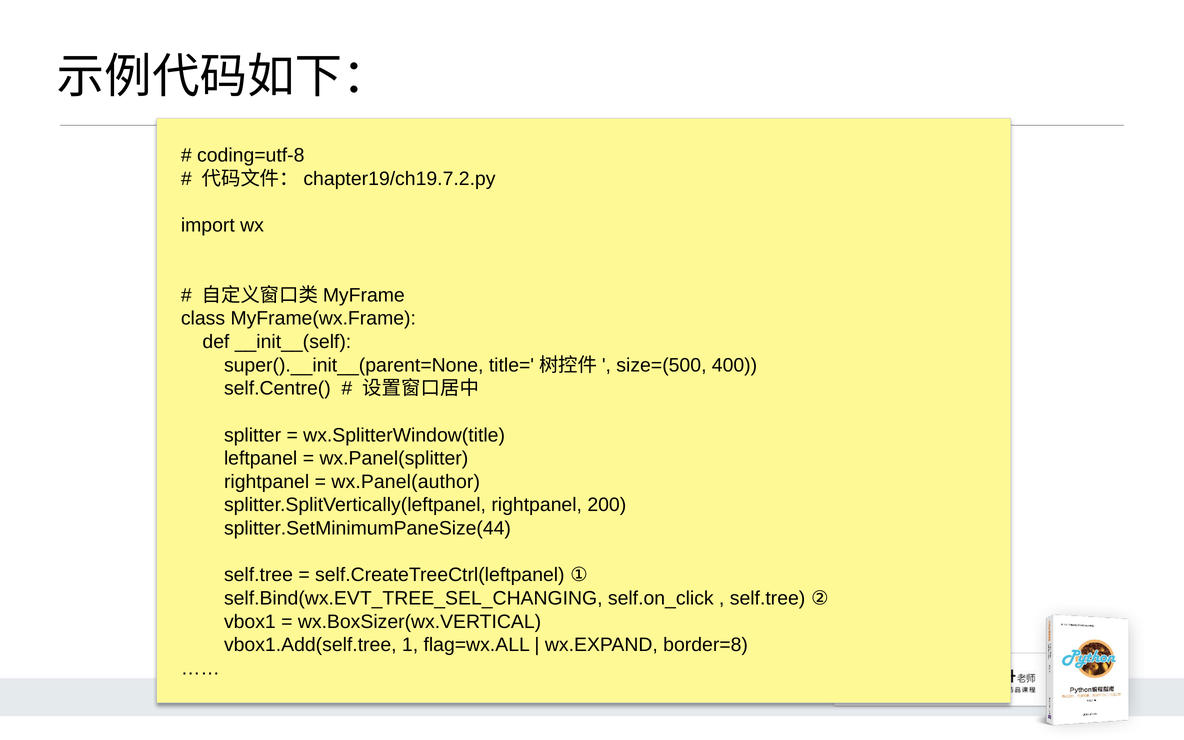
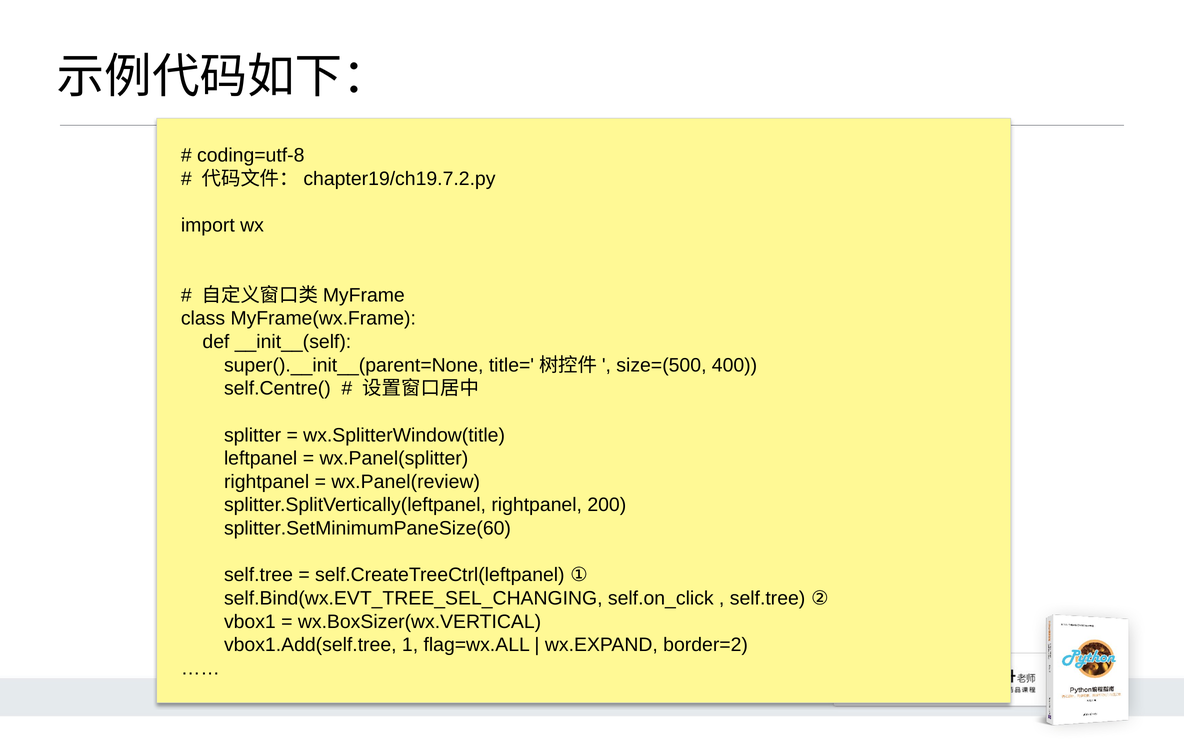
wx.Panel(author: wx.Panel(author -> wx.Panel(review
splitter.SetMinimumPaneSize(44: splitter.SetMinimumPaneSize(44 -> splitter.SetMinimumPaneSize(60
border=8: border=8 -> border=2
